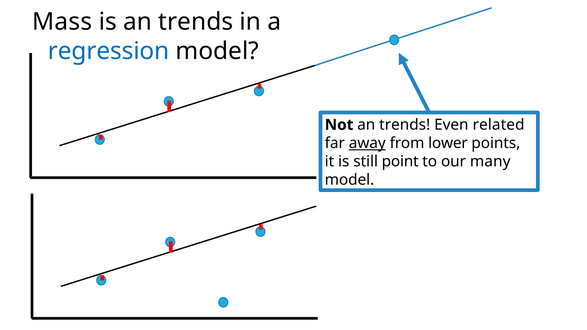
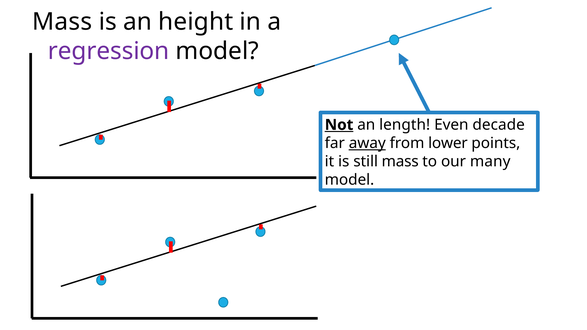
is an trends: trends -> height
regression colour: blue -> purple
Not underline: none -> present
trends at (405, 125): trends -> length
related: related -> decade
still point: point -> mass
